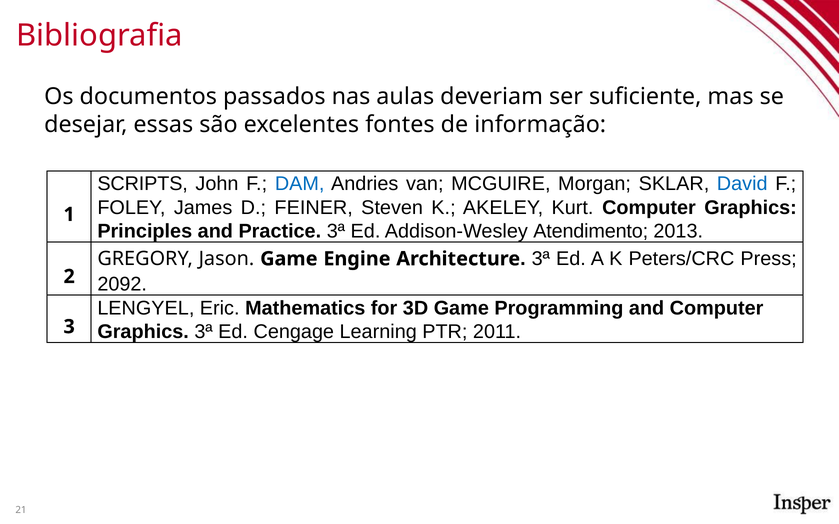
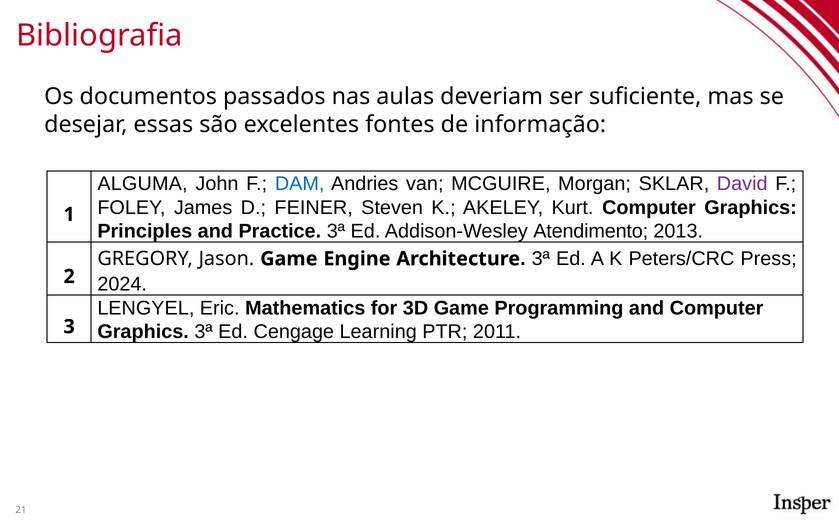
SCRIPTS: SCRIPTS -> ALGUMA
David colour: blue -> purple
2092: 2092 -> 2024
